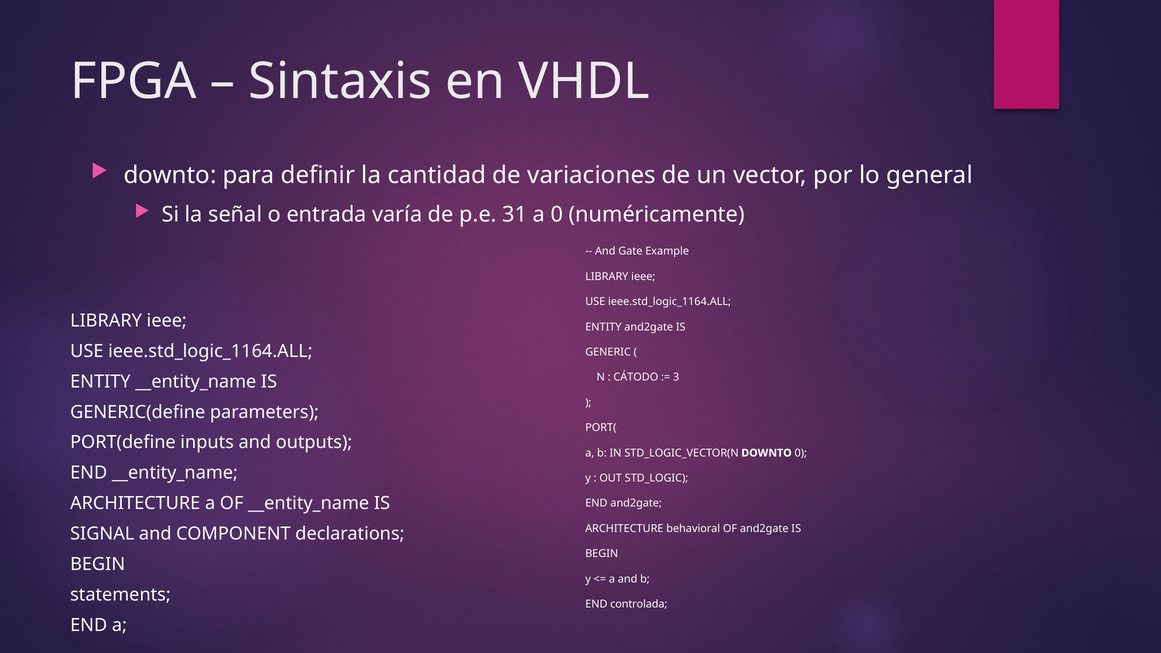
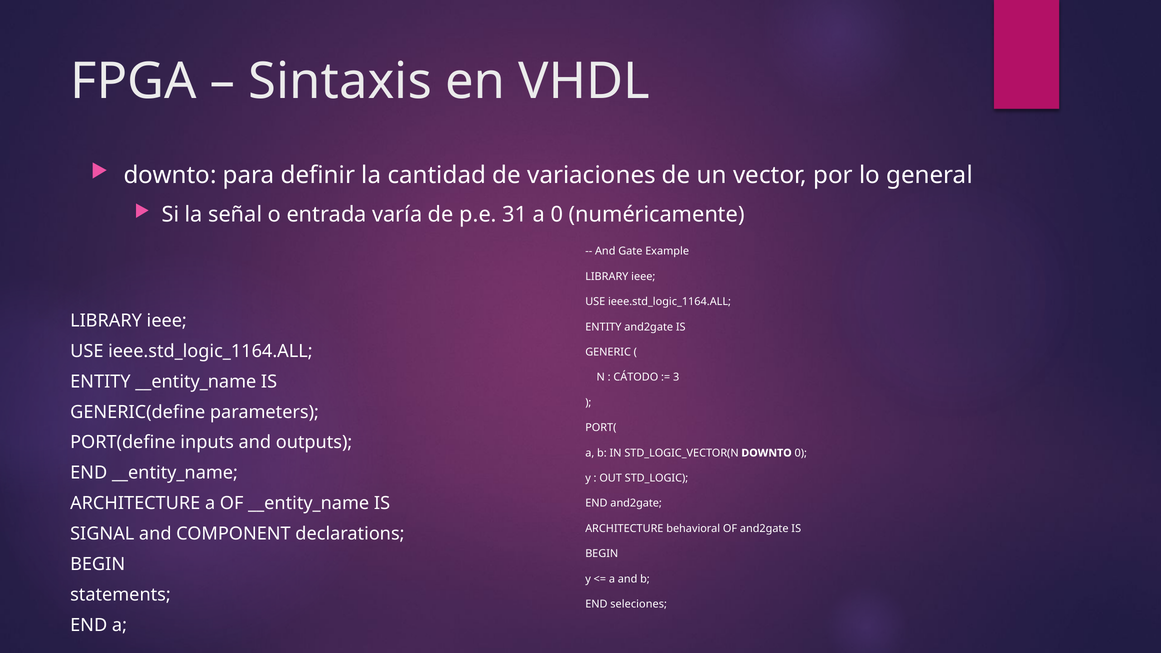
controlada: controlada -> seleciones
